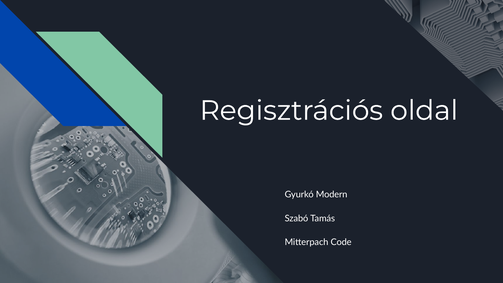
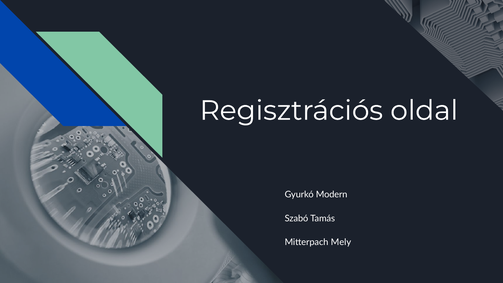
Code: Code -> Mely
